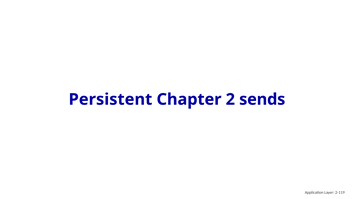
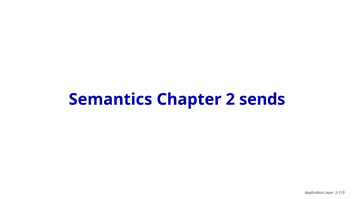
Persistent: Persistent -> Semantics
